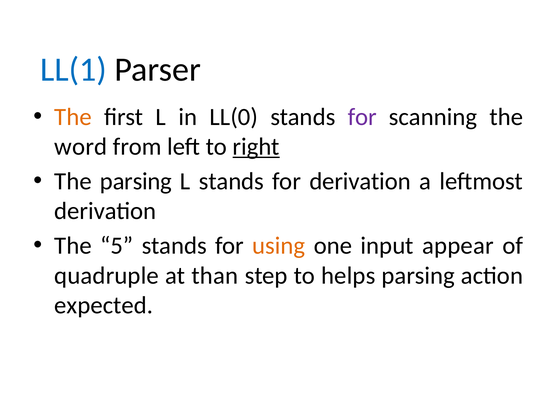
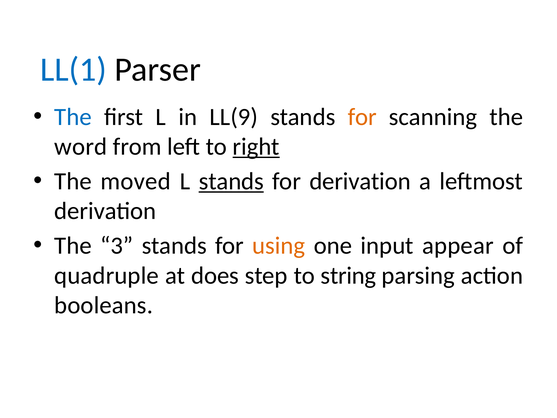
The at (73, 117) colour: orange -> blue
LL(0: LL(0 -> LL(9
for at (362, 117) colour: purple -> orange
The parsing: parsing -> moved
stands at (231, 181) underline: none -> present
5: 5 -> 3
than: than -> does
helps: helps -> string
expected: expected -> booleans
